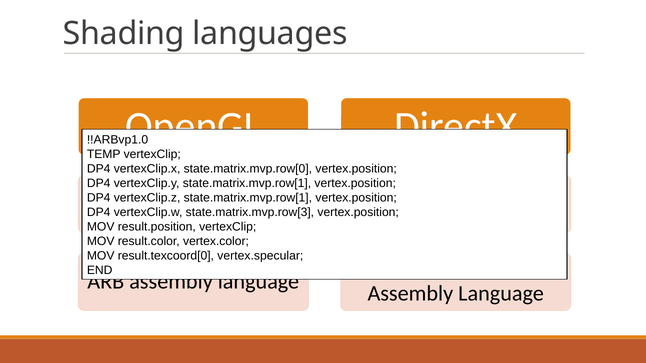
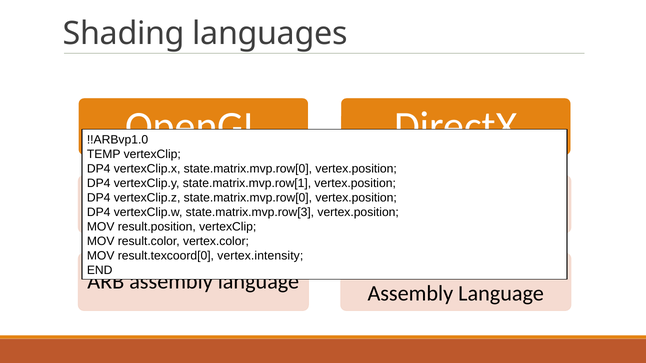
vertexClip.z state.matrix.mvp.row[1: state.matrix.mvp.row[1 -> state.matrix.mvp.row[0
vertex.specular: vertex.specular -> vertex.intensity
